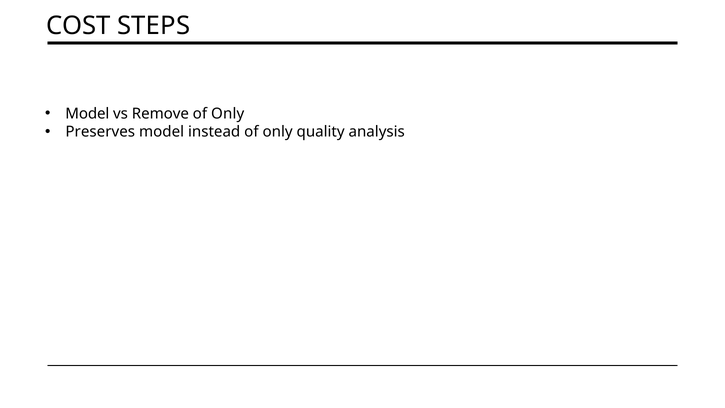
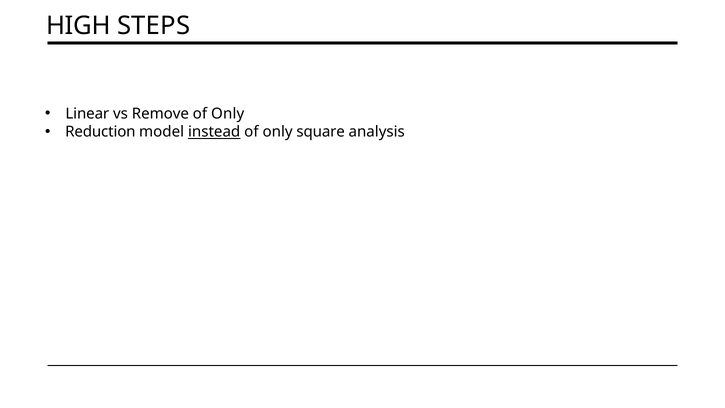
COST: COST -> HIGH
Model at (87, 114): Model -> Linear
Preserves: Preserves -> Reduction
instead underline: none -> present
quality: quality -> square
